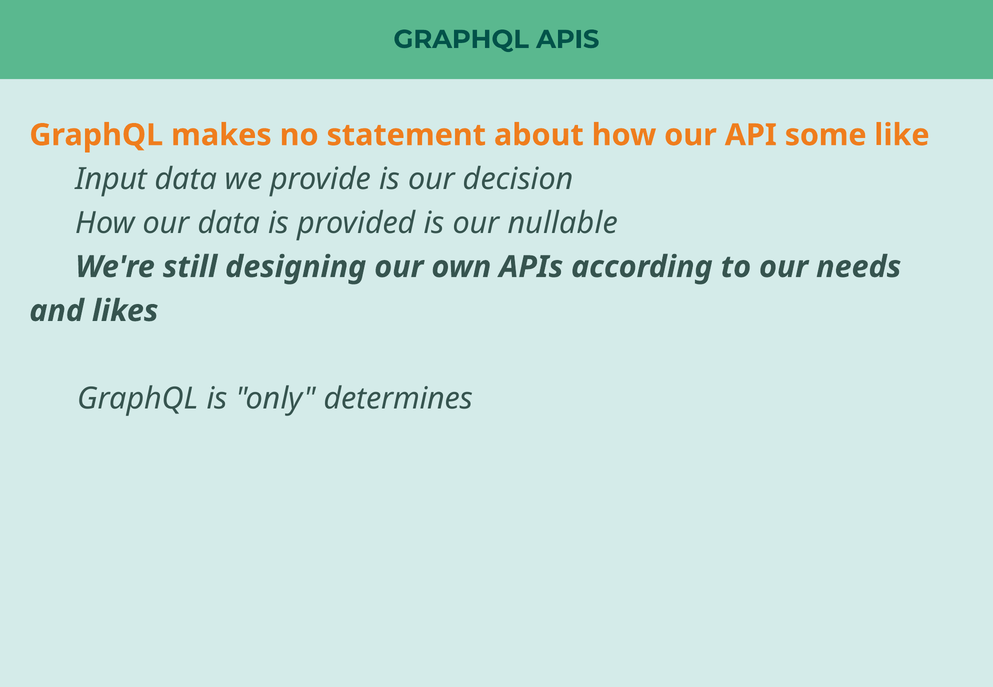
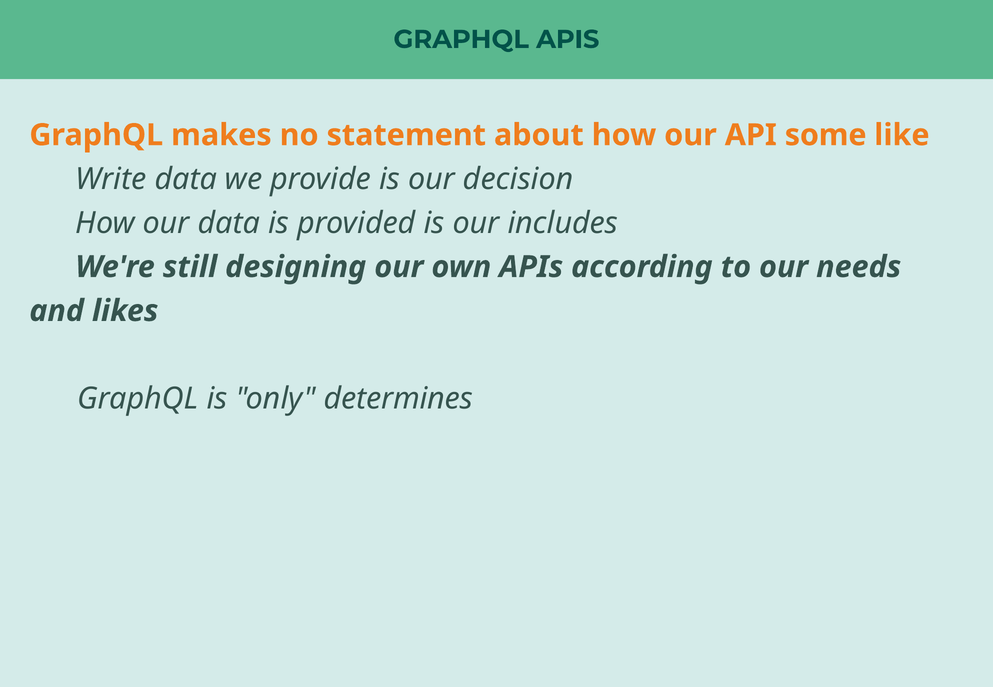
Input: Input -> Write
nullable: nullable -> includes
